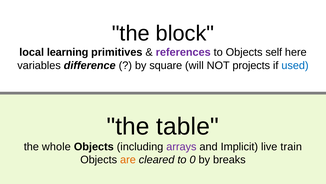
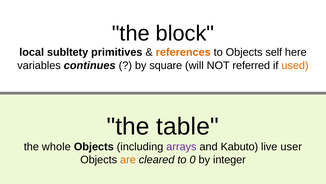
learning: learning -> subltety
references colour: purple -> orange
difference: difference -> continues
projects: projects -> referred
used colour: blue -> orange
Implicit: Implicit -> Kabuto
train: train -> user
breaks: breaks -> integer
